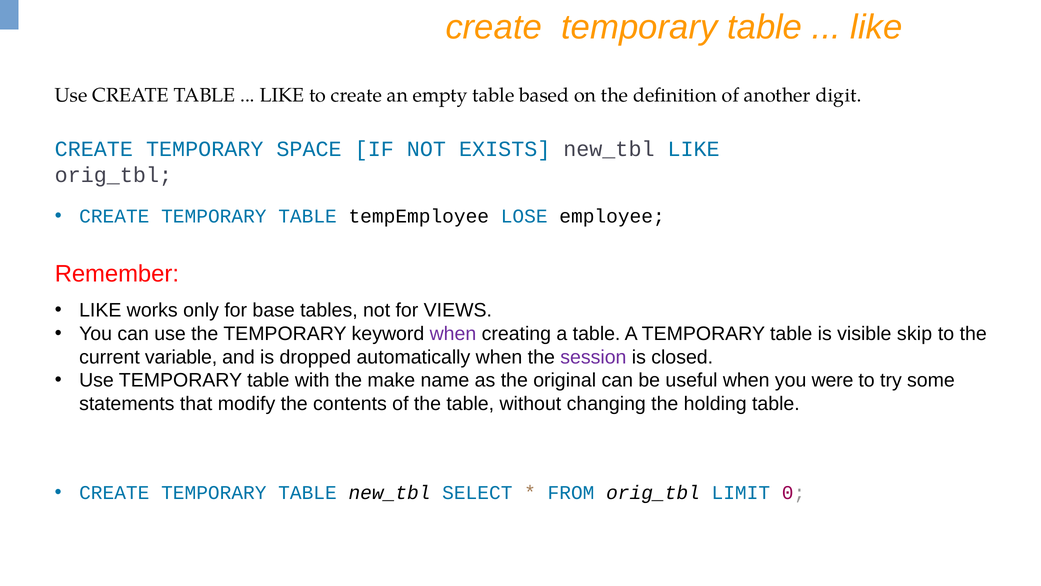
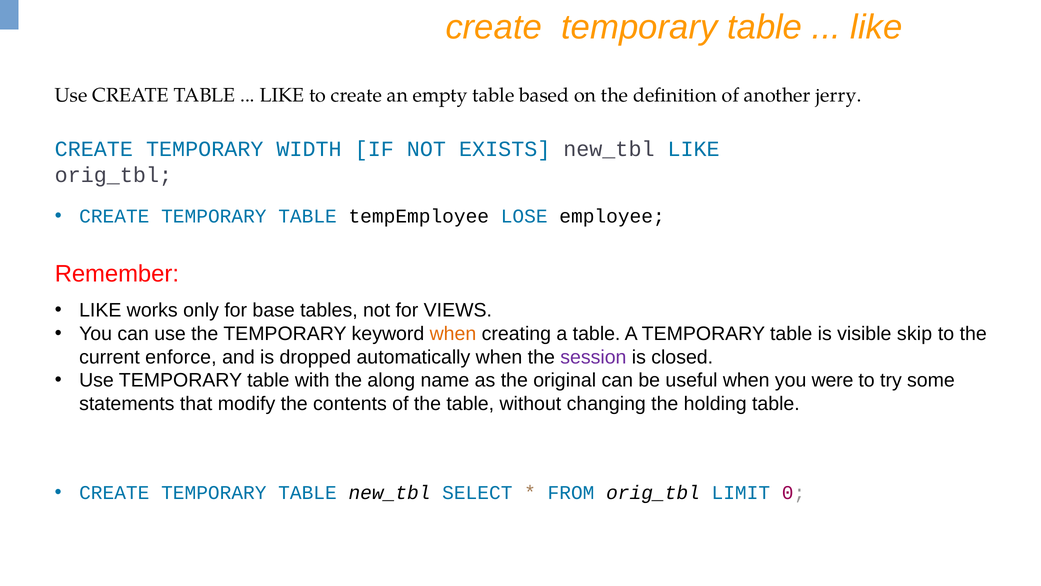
digit: digit -> jerry
SPACE: SPACE -> WIDTH
when at (453, 333) colour: purple -> orange
variable: variable -> enforce
make: make -> along
